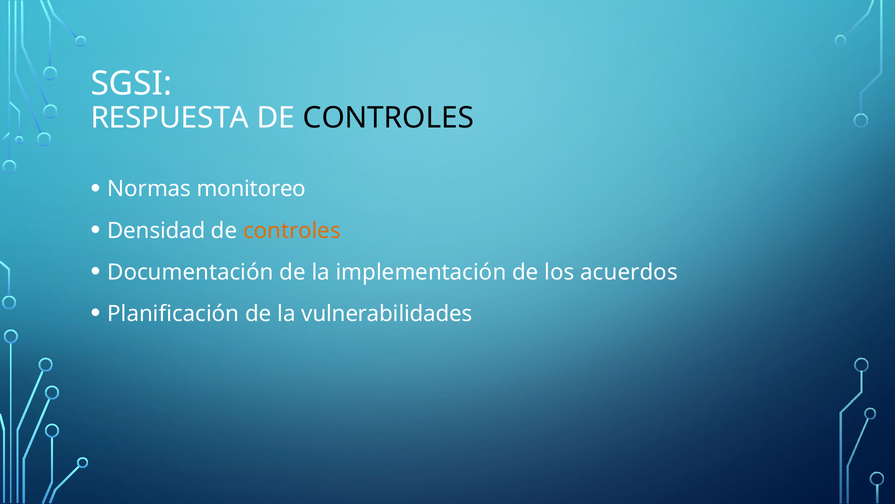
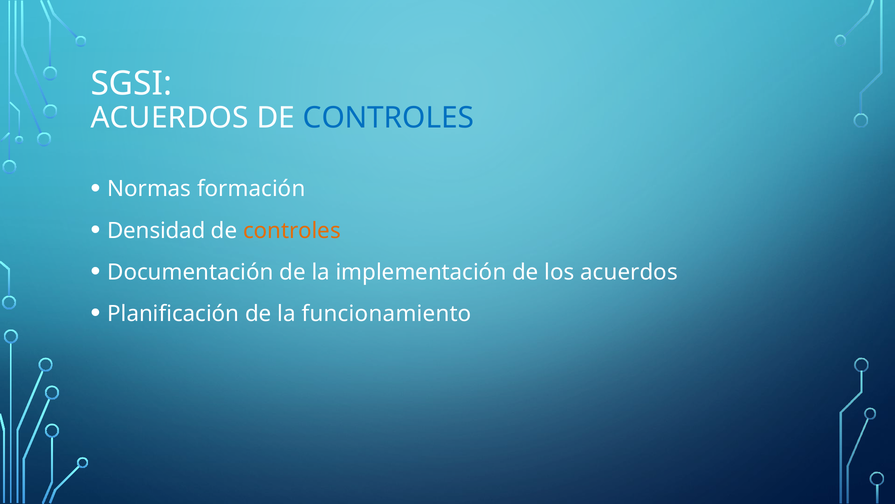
RESPUESTA at (170, 118): RESPUESTA -> ACUERDOS
CONTROLES at (388, 118) colour: black -> blue
monitoreo: monitoreo -> formación
vulnerabilidades: vulnerabilidades -> funcionamiento
